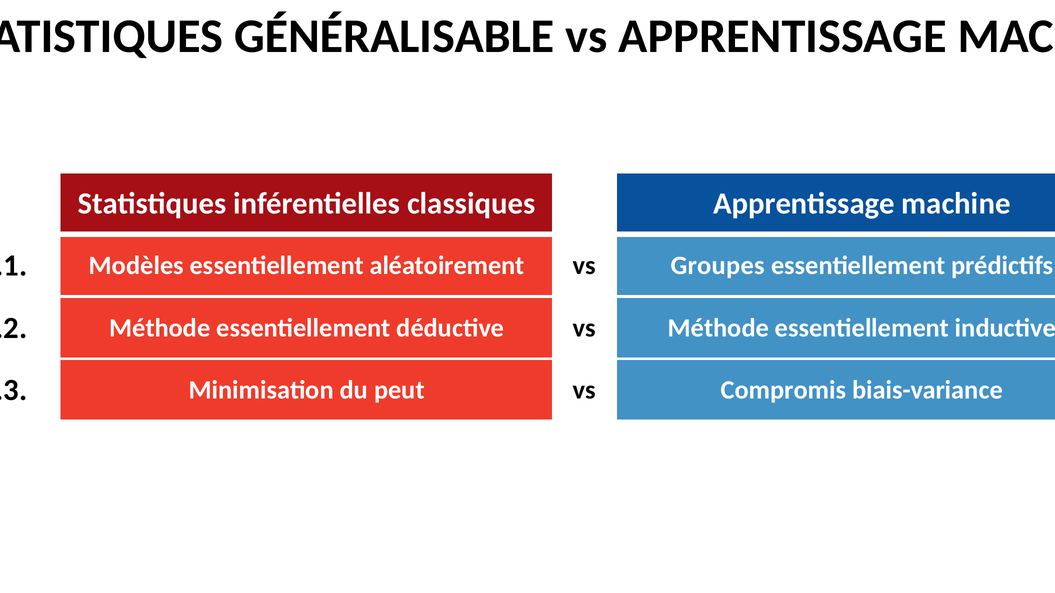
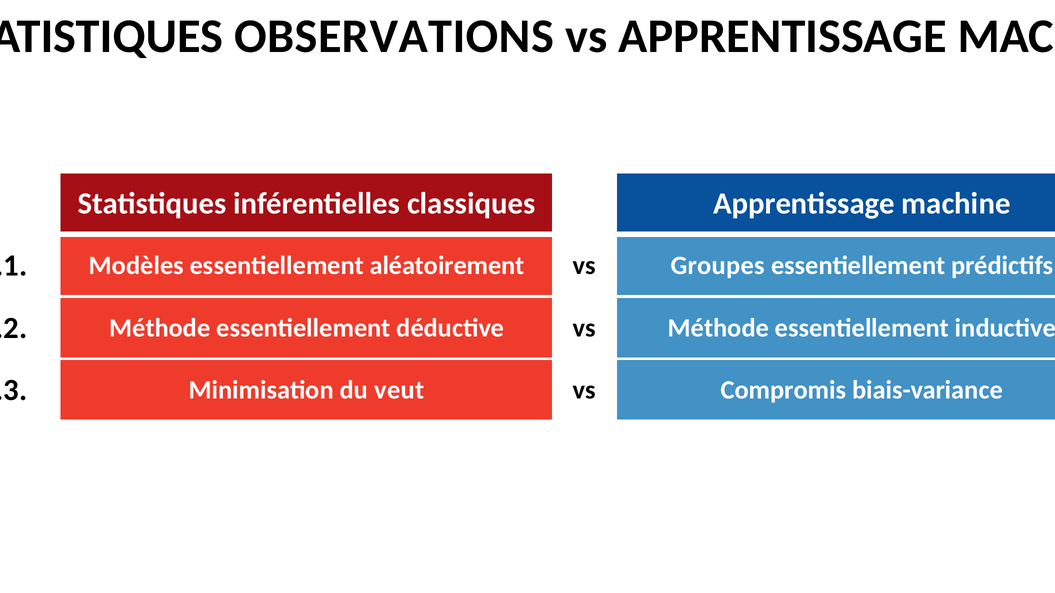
GÉNÉRALISABLE: GÉNÉRALISABLE -> OBSERVATIONS
peut: peut -> veut
